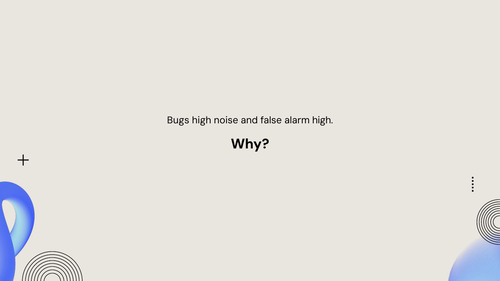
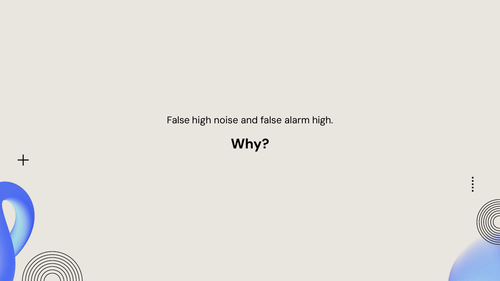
Bugs at (178, 120): Bugs -> False
